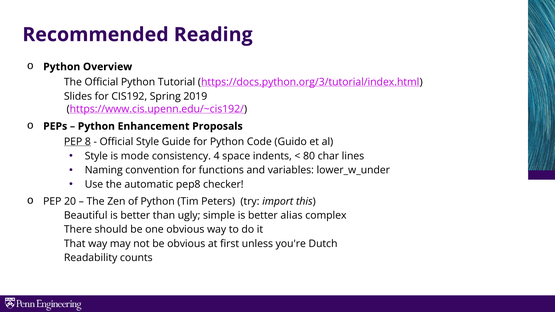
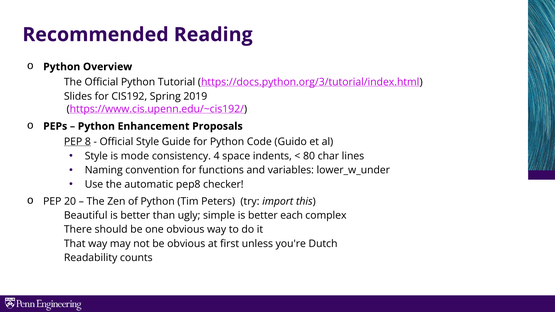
alias: alias -> each
